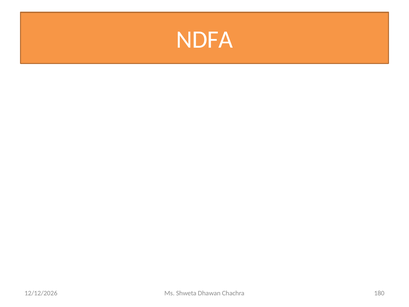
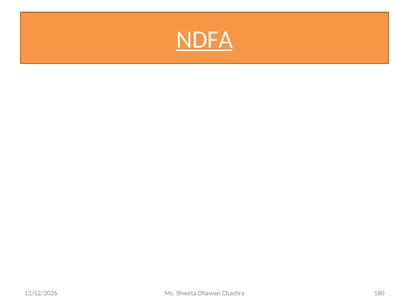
NDFA underline: none -> present
